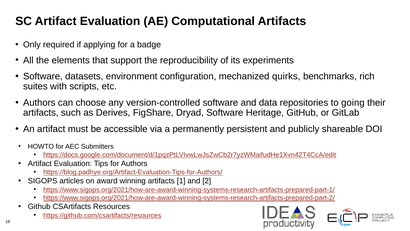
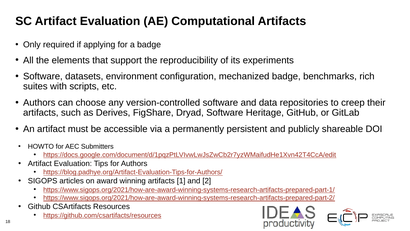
mechanized quirks: quirks -> badge
going: going -> creep
